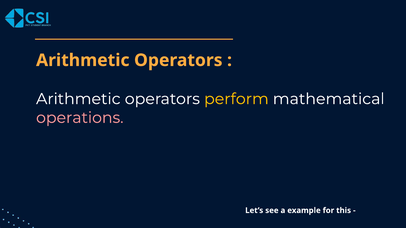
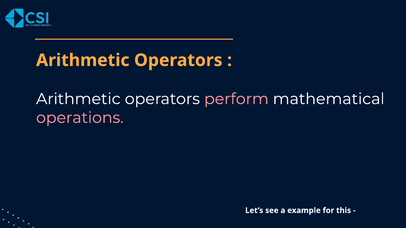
perform colour: yellow -> pink
